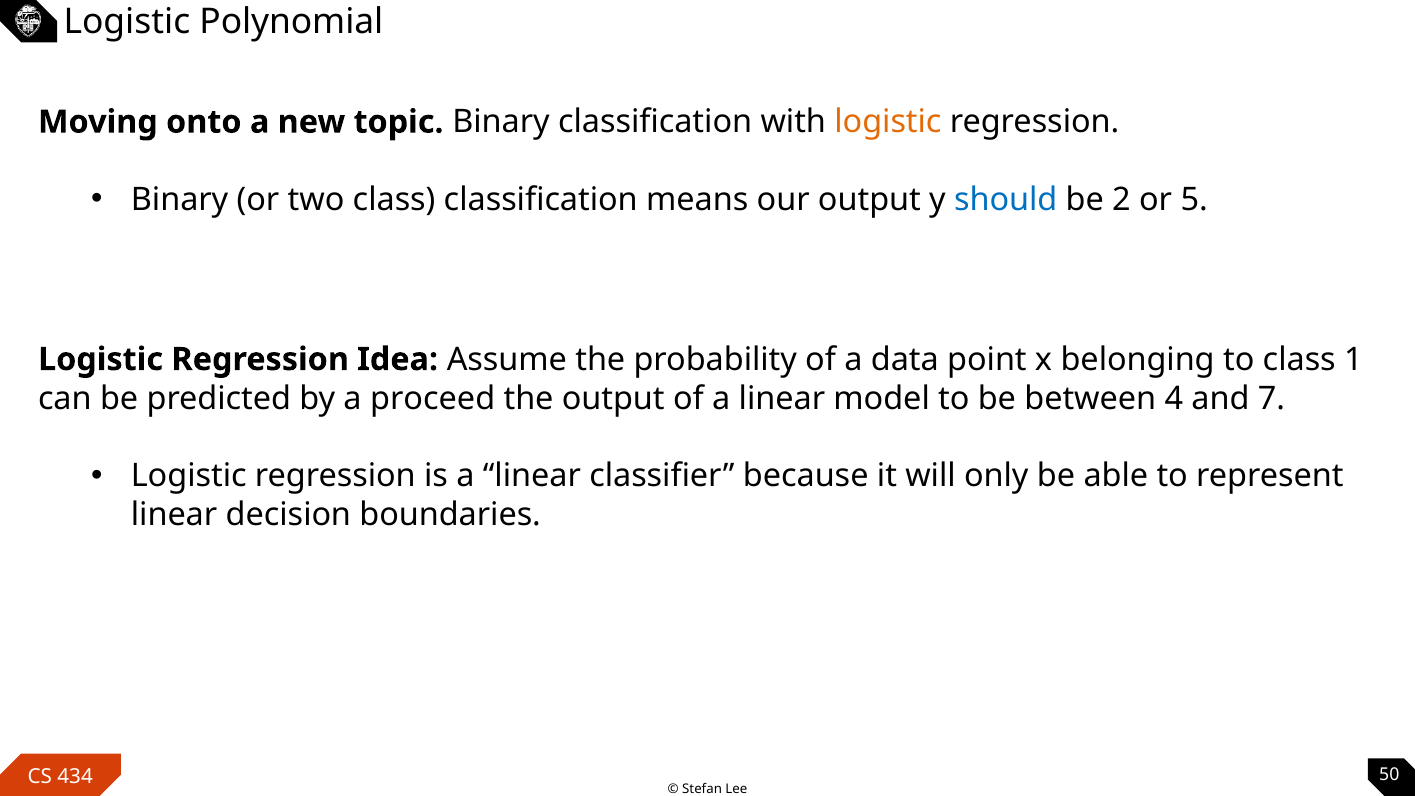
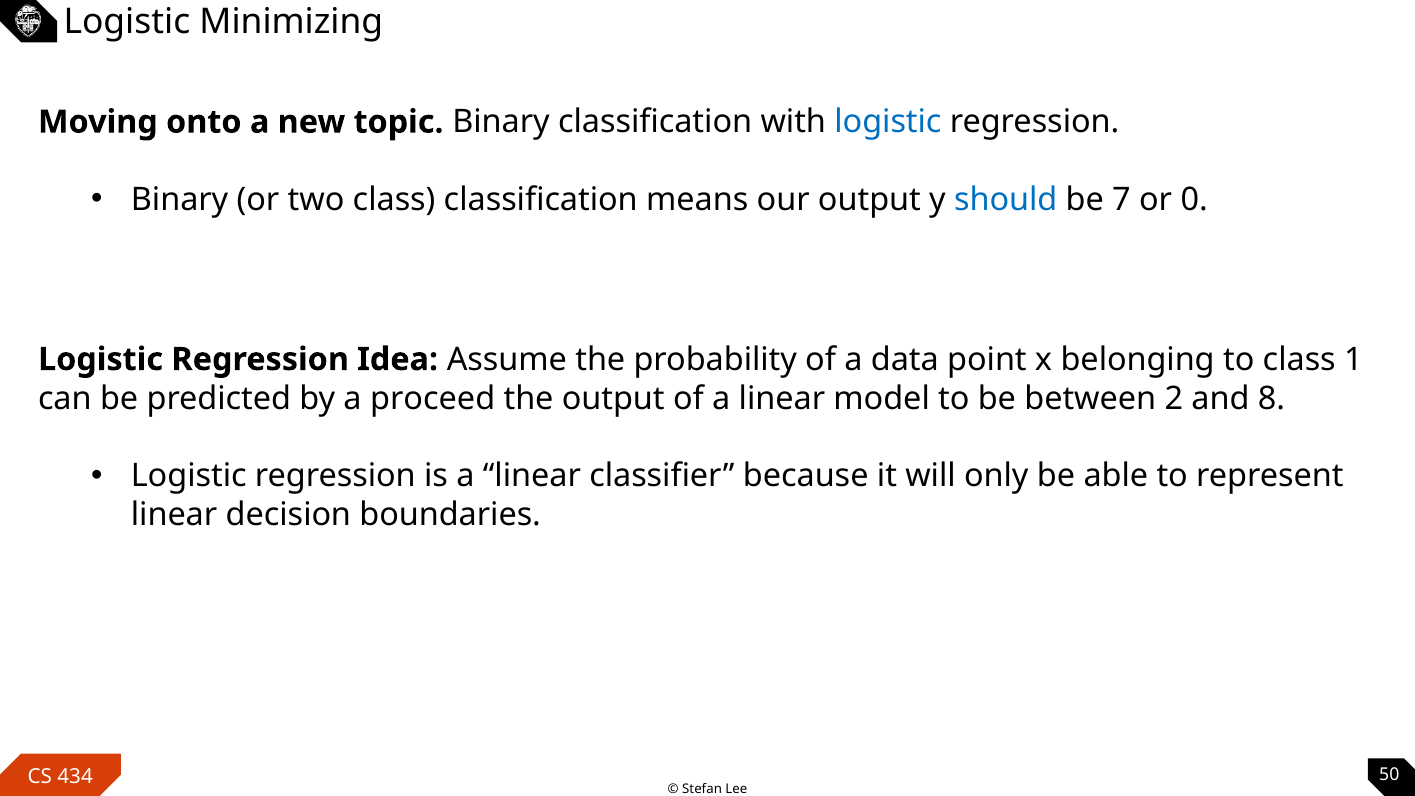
Polynomial: Polynomial -> Minimizing
logistic at (888, 122) colour: orange -> blue
2: 2 -> 7
5: 5 -> 0
4: 4 -> 2
7: 7 -> 8
